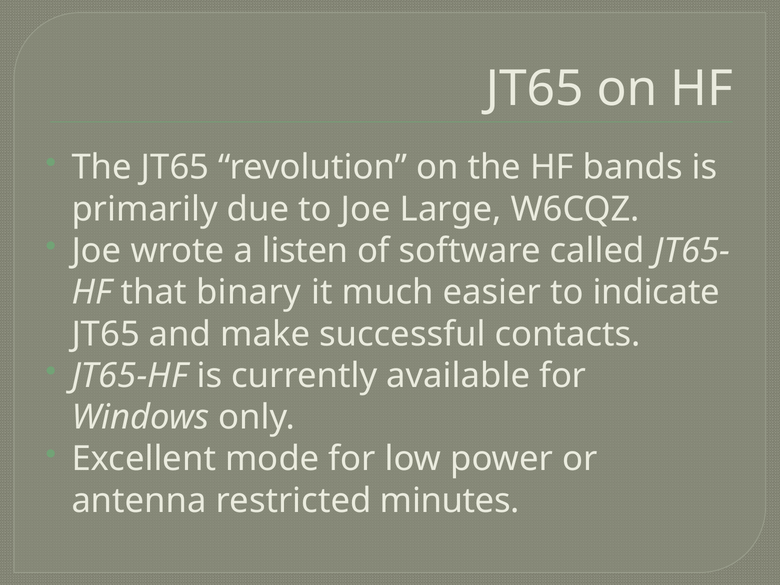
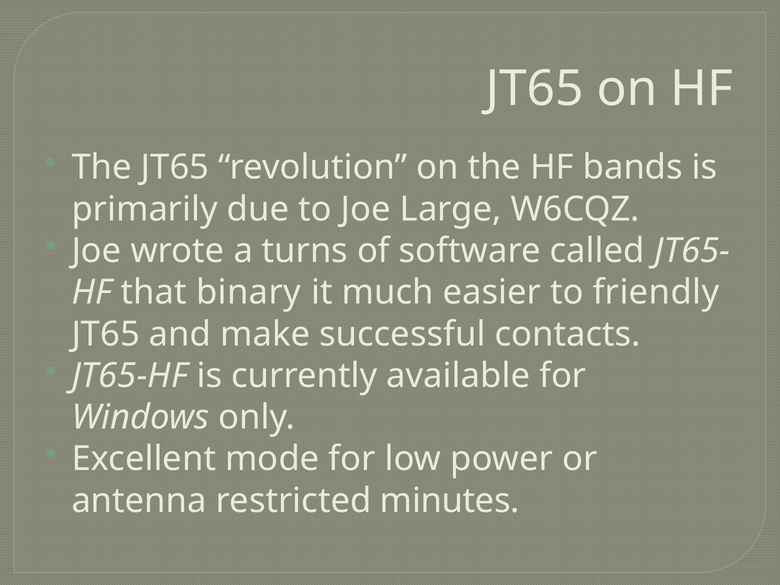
listen: listen -> turns
indicate: indicate -> friendly
